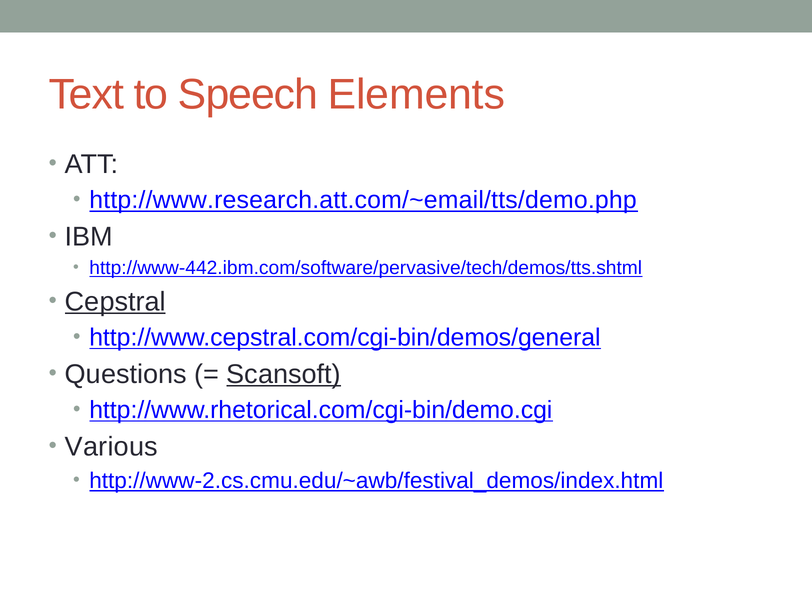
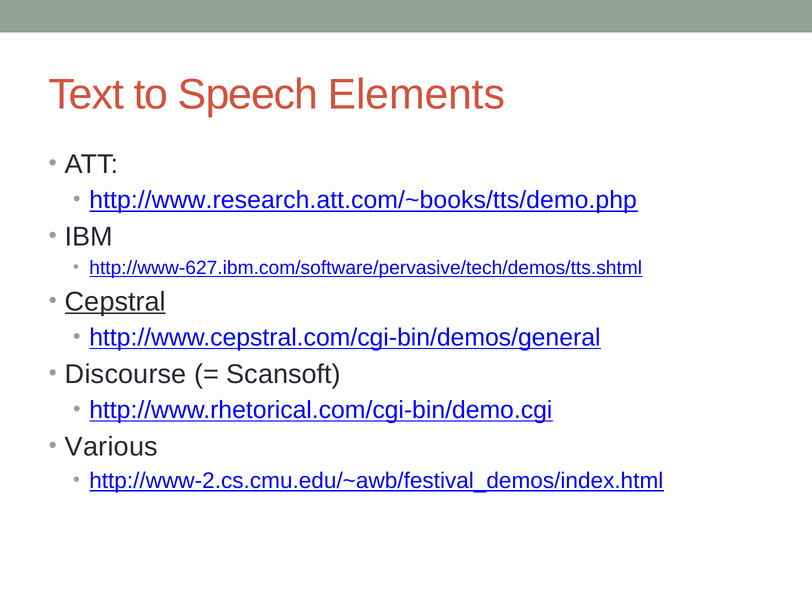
http://www.research.att.com/~email/tts/demo.php: http://www.research.att.com/~email/tts/demo.php -> http://www.research.att.com/~books/tts/demo.php
http://www-442.ibm.com/software/pervasive/tech/demos/tts.shtml: http://www-442.ibm.com/software/pervasive/tech/demos/tts.shtml -> http://www-627.ibm.com/software/pervasive/tech/demos/tts.shtml
Questions: Questions -> Discourse
Scansoft underline: present -> none
